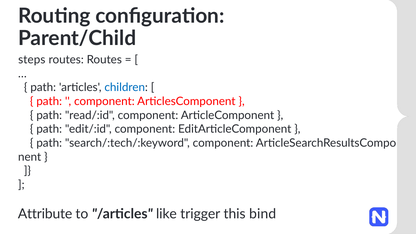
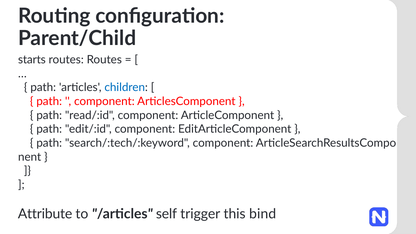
steps: steps -> starts
like: like -> self
